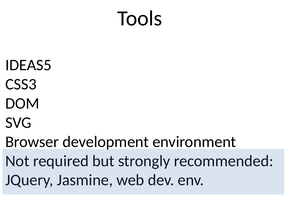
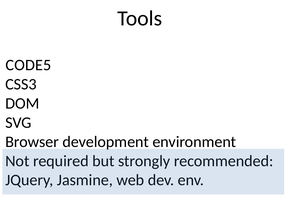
IDEAS5: IDEAS5 -> CODE5
